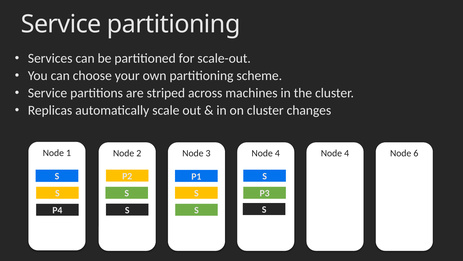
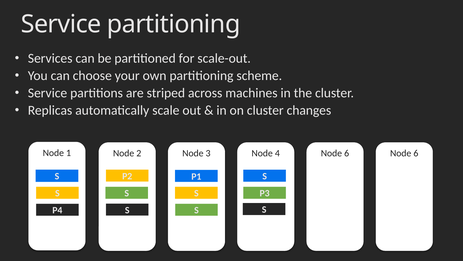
4 at (347, 153): 4 -> 6
